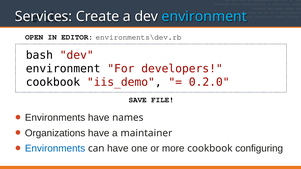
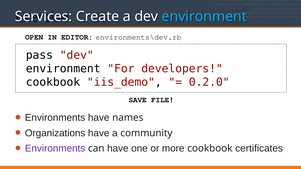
bash: bash -> pass
maintainer: maintainer -> community
Environments at (55, 149) colour: blue -> purple
configuring: configuring -> certificates
